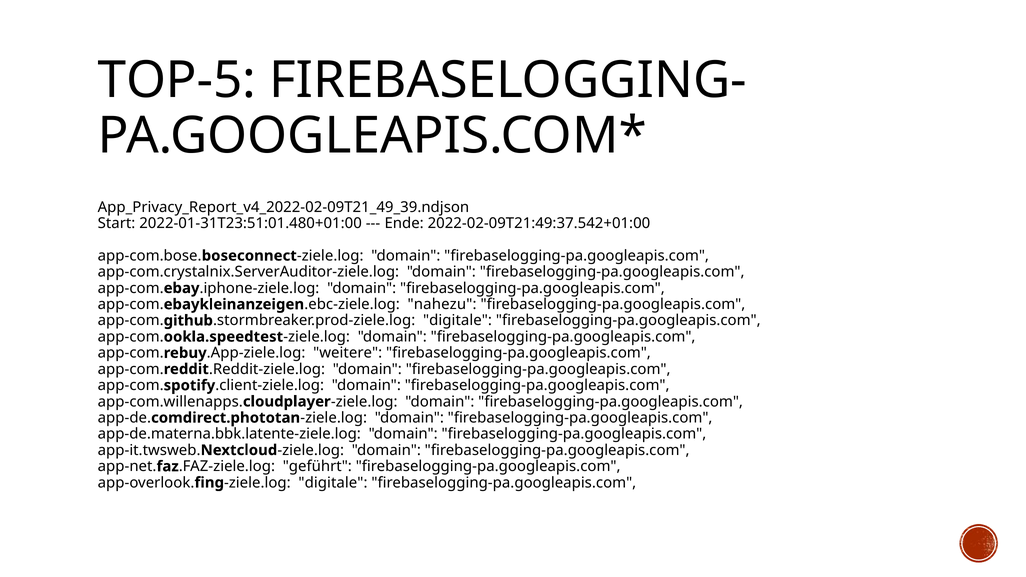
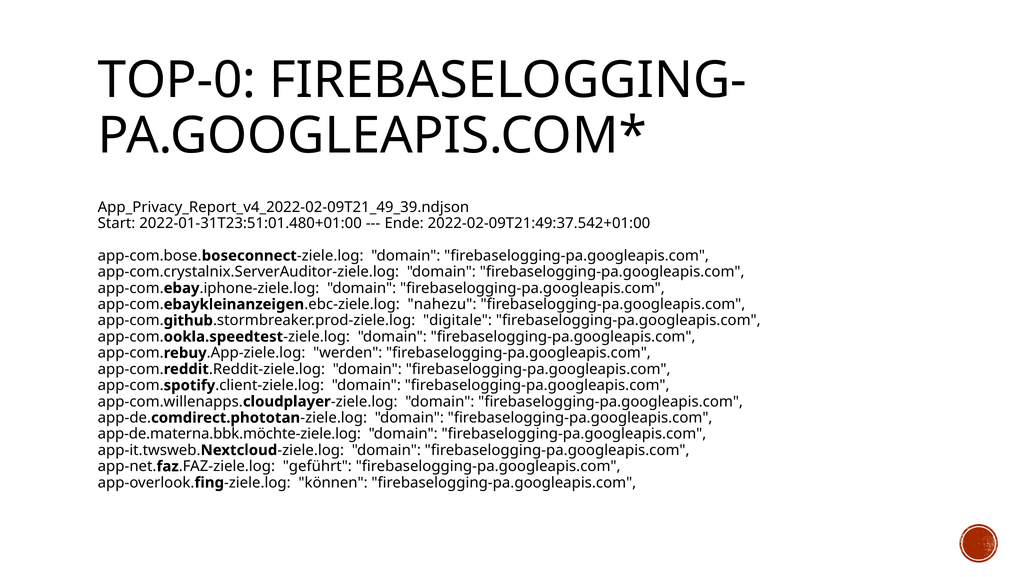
TOP-5: TOP-5 -> TOP-0
weitere: weitere -> werden
app-de.materna.bbk.latente-ziele.log: app-de.materna.bbk.latente-ziele.log -> app-de.materna.bbk.möchte-ziele.log
app-overlook.fing-ziele.log digitale: digitale -> können
